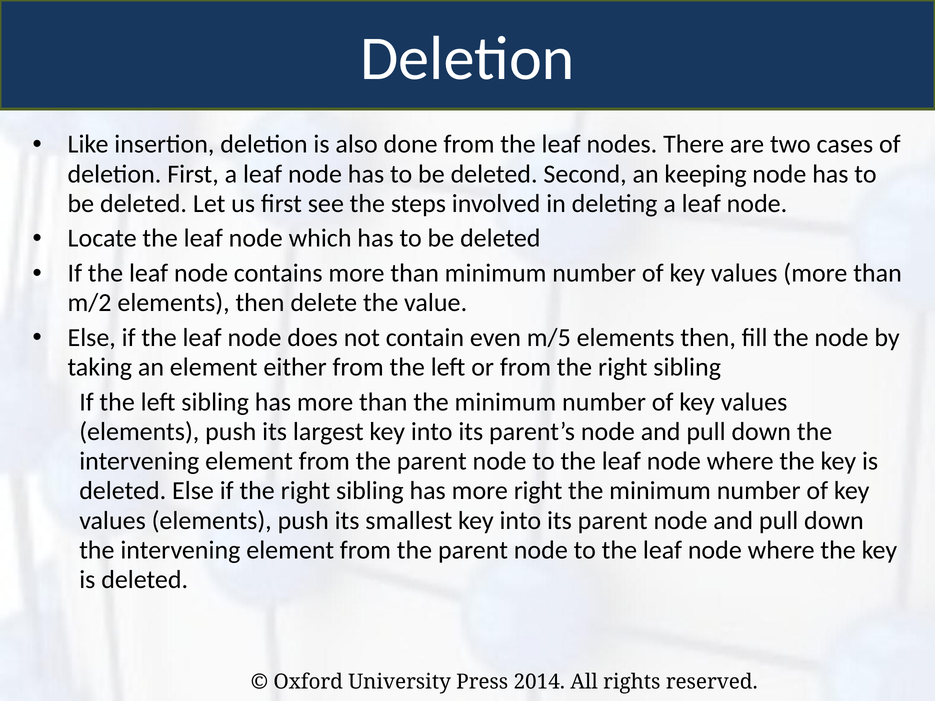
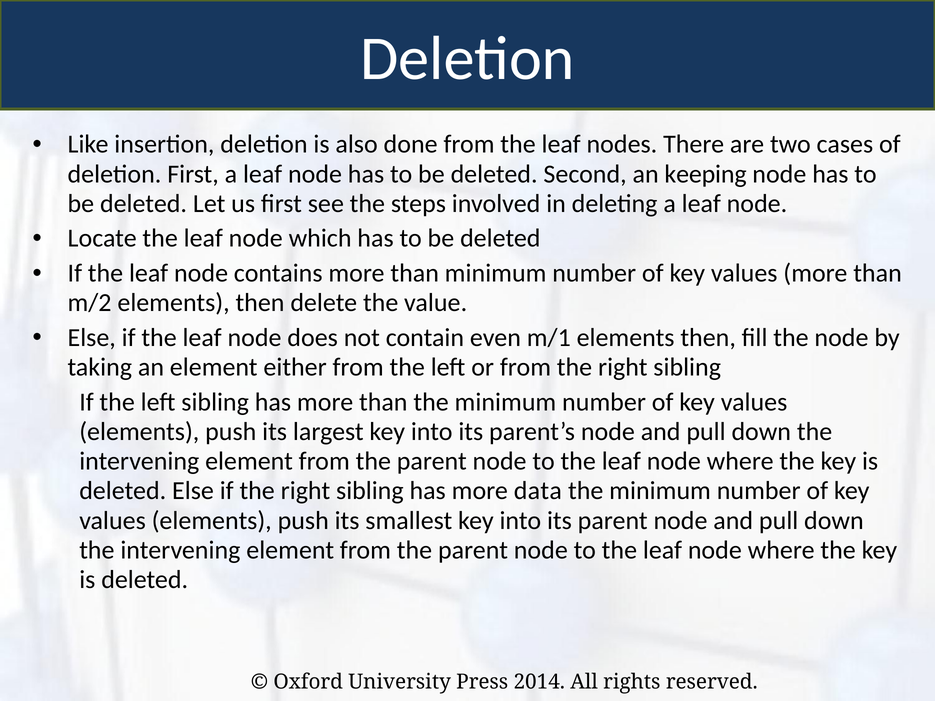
m/5: m/5 -> m/1
more right: right -> data
